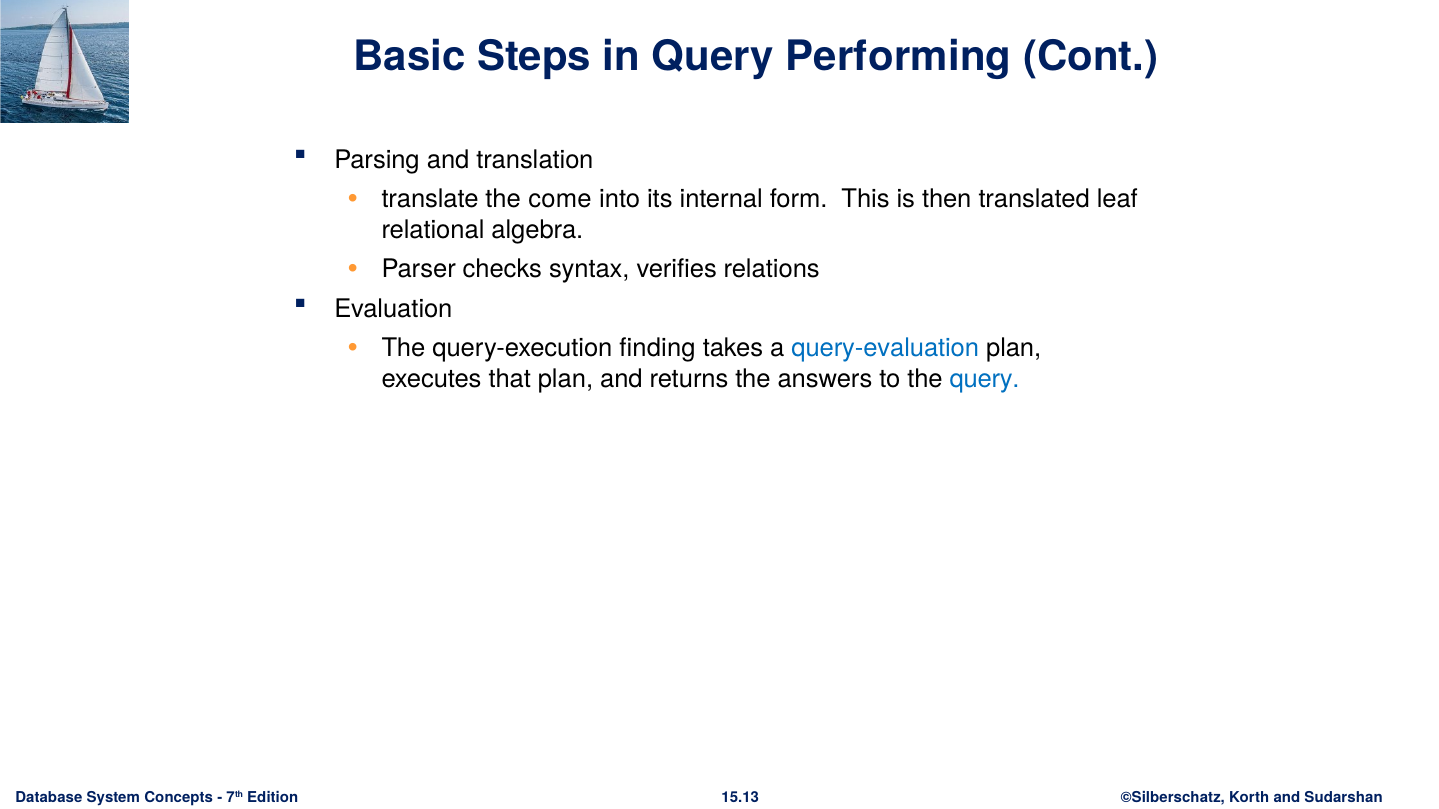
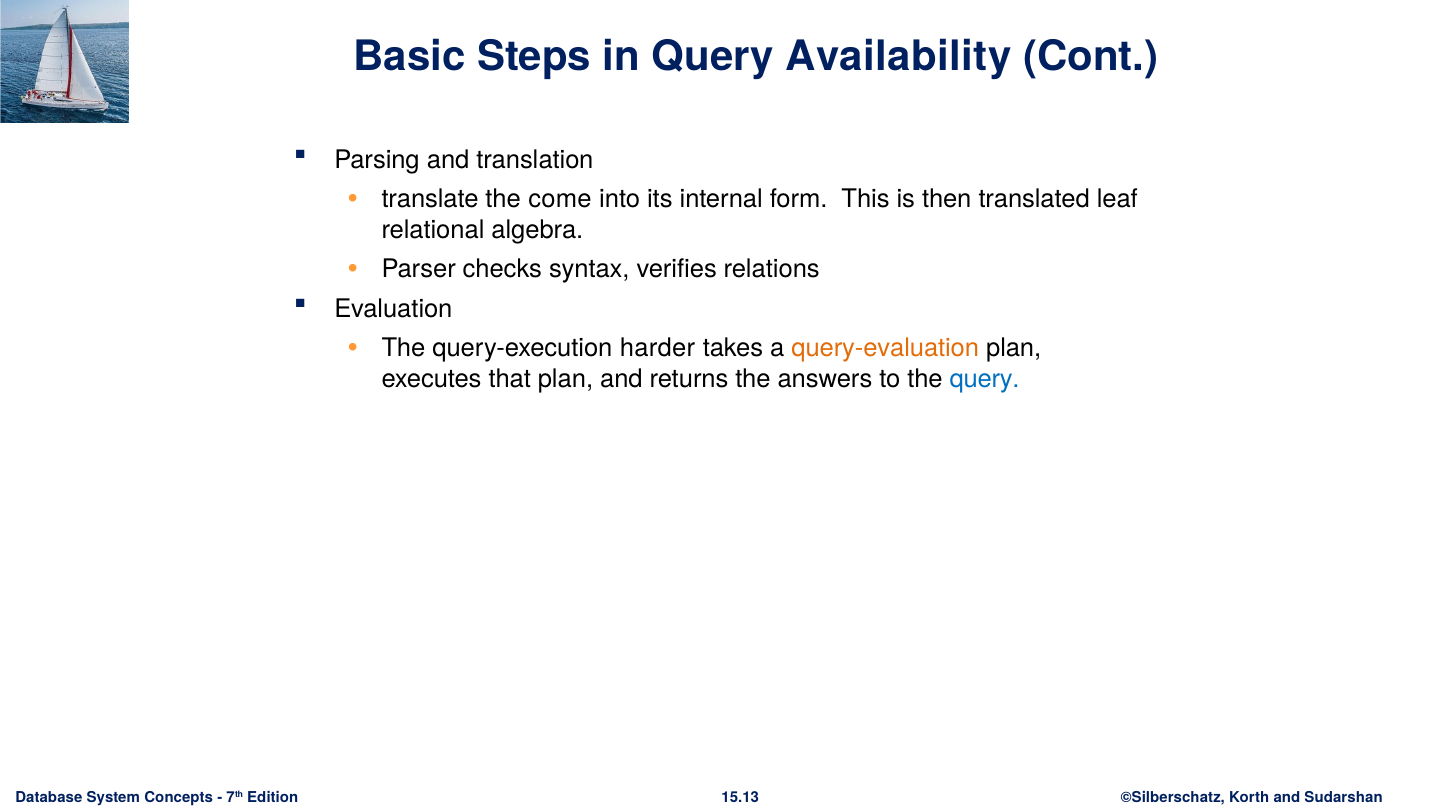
Performing: Performing -> Availability
finding: finding -> harder
query-evaluation colour: blue -> orange
